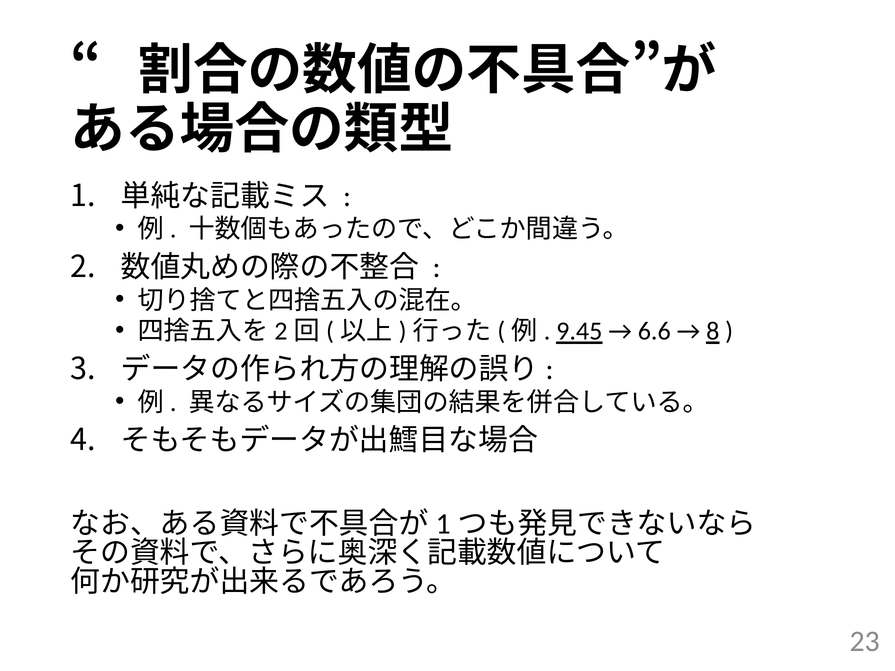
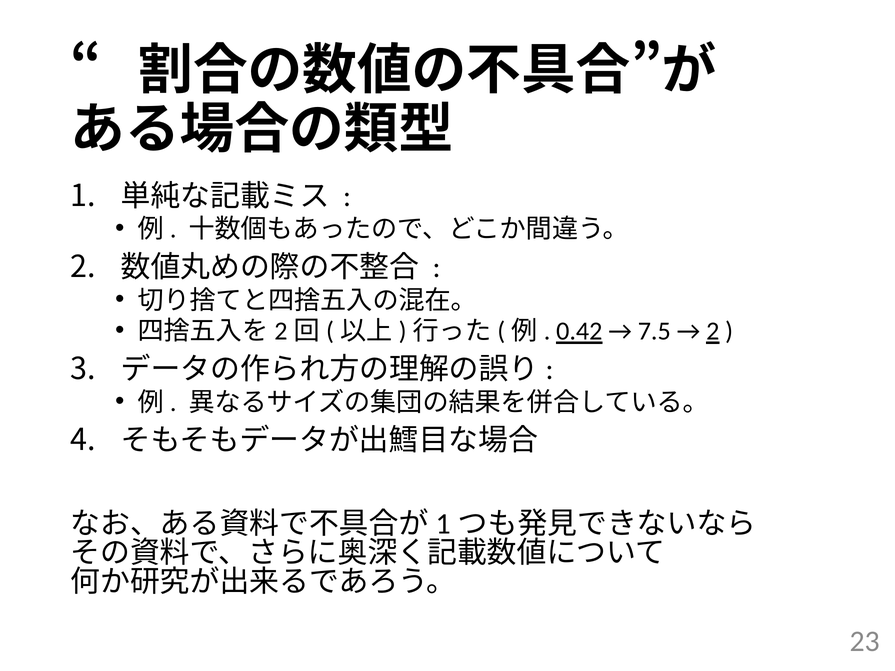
9.45: 9.45 -> 0.42
6.6: 6.6 -> 7.5
8 at (713, 331): 8 -> 2
